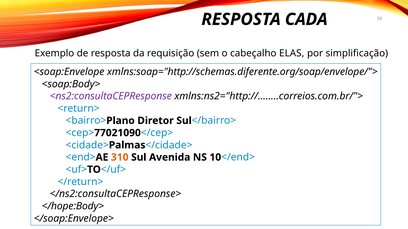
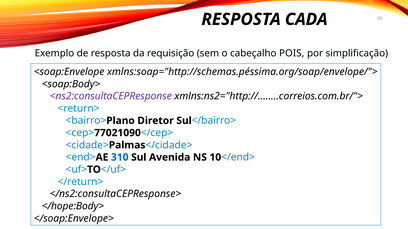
ELAS: ELAS -> POIS
xmlns:soap="http://schemas.diferente.org/soap/envelope/">: xmlns:soap="http://schemas.diferente.org/soap/envelope/"> -> xmlns:soap="http://schemas.péssima.org/soap/envelope/">
310 colour: orange -> blue
